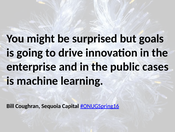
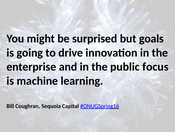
cases: cases -> focus
